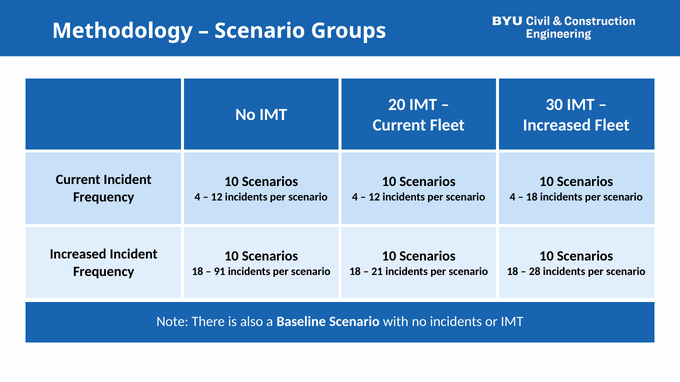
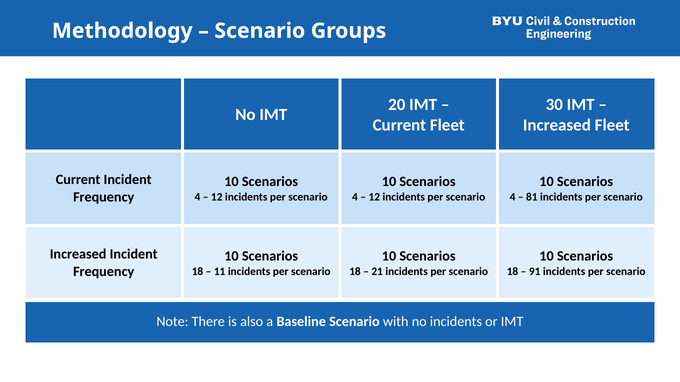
18 at (532, 197): 18 -> 81
91: 91 -> 11
28: 28 -> 91
